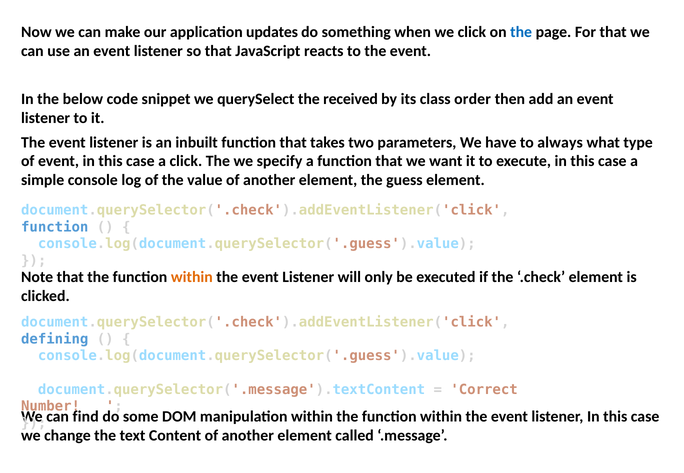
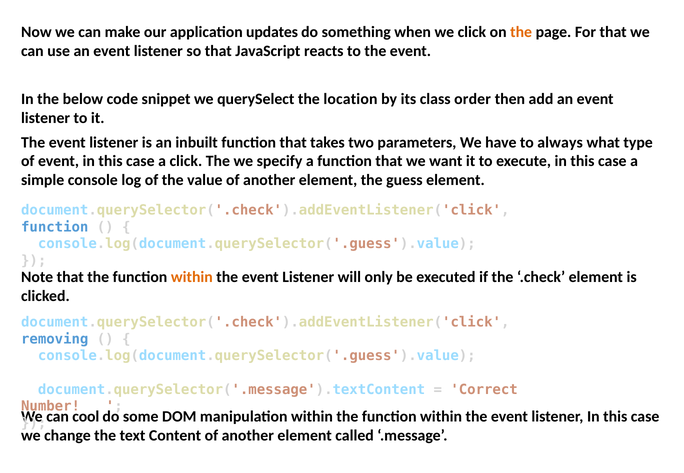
the at (521, 32) colour: blue -> orange
received: received -> location
defining: defining -> removing
find: find -> cool
